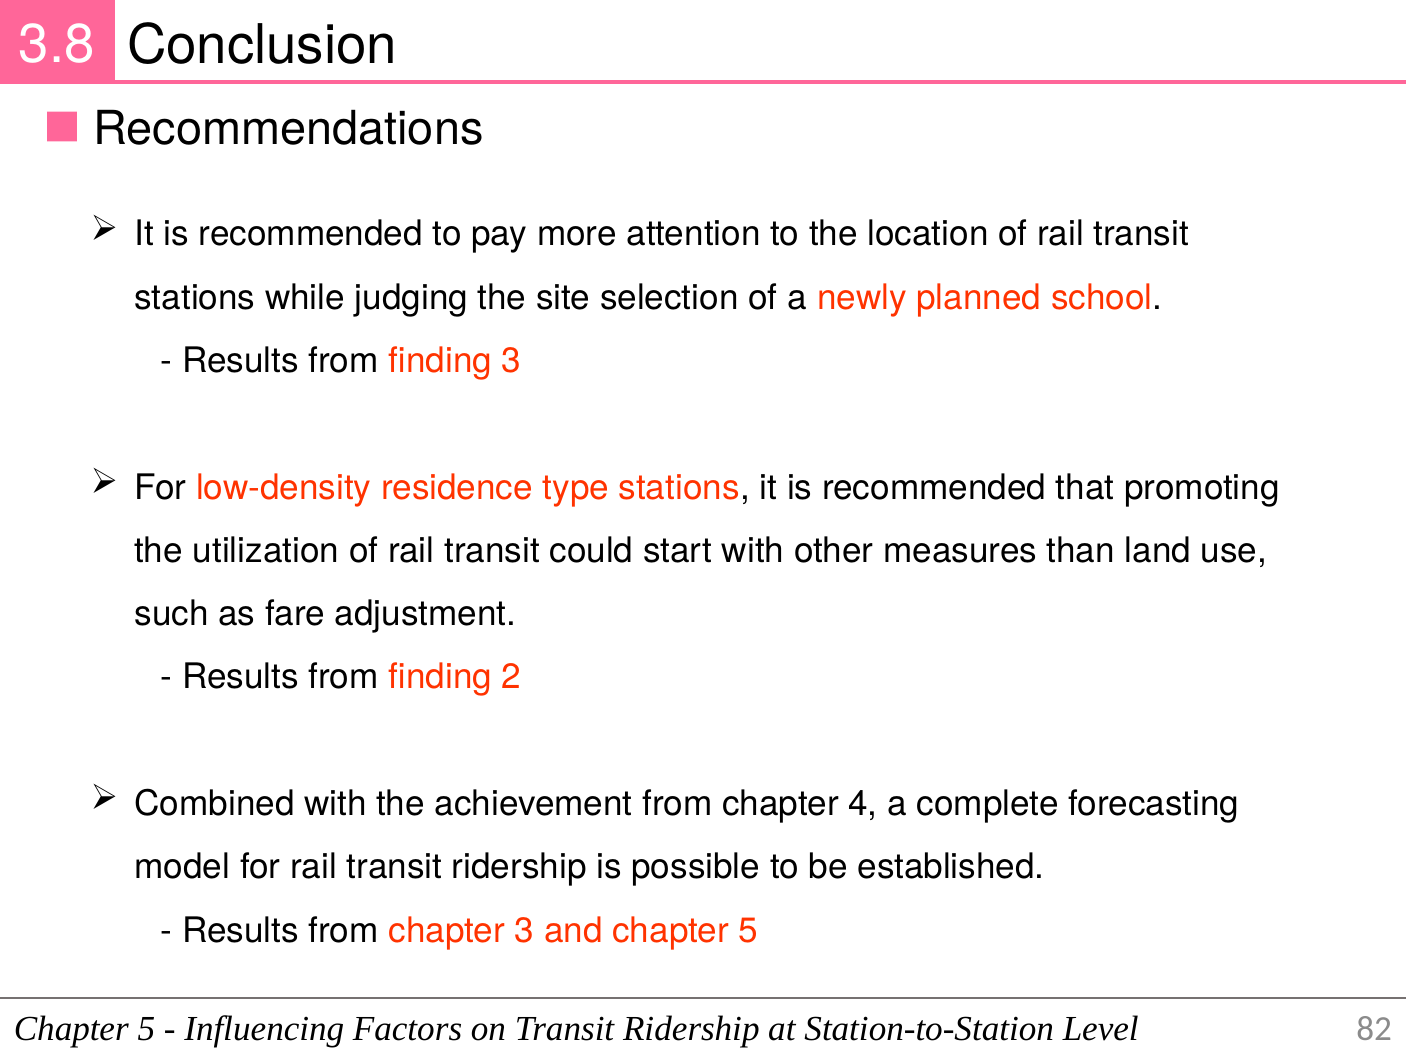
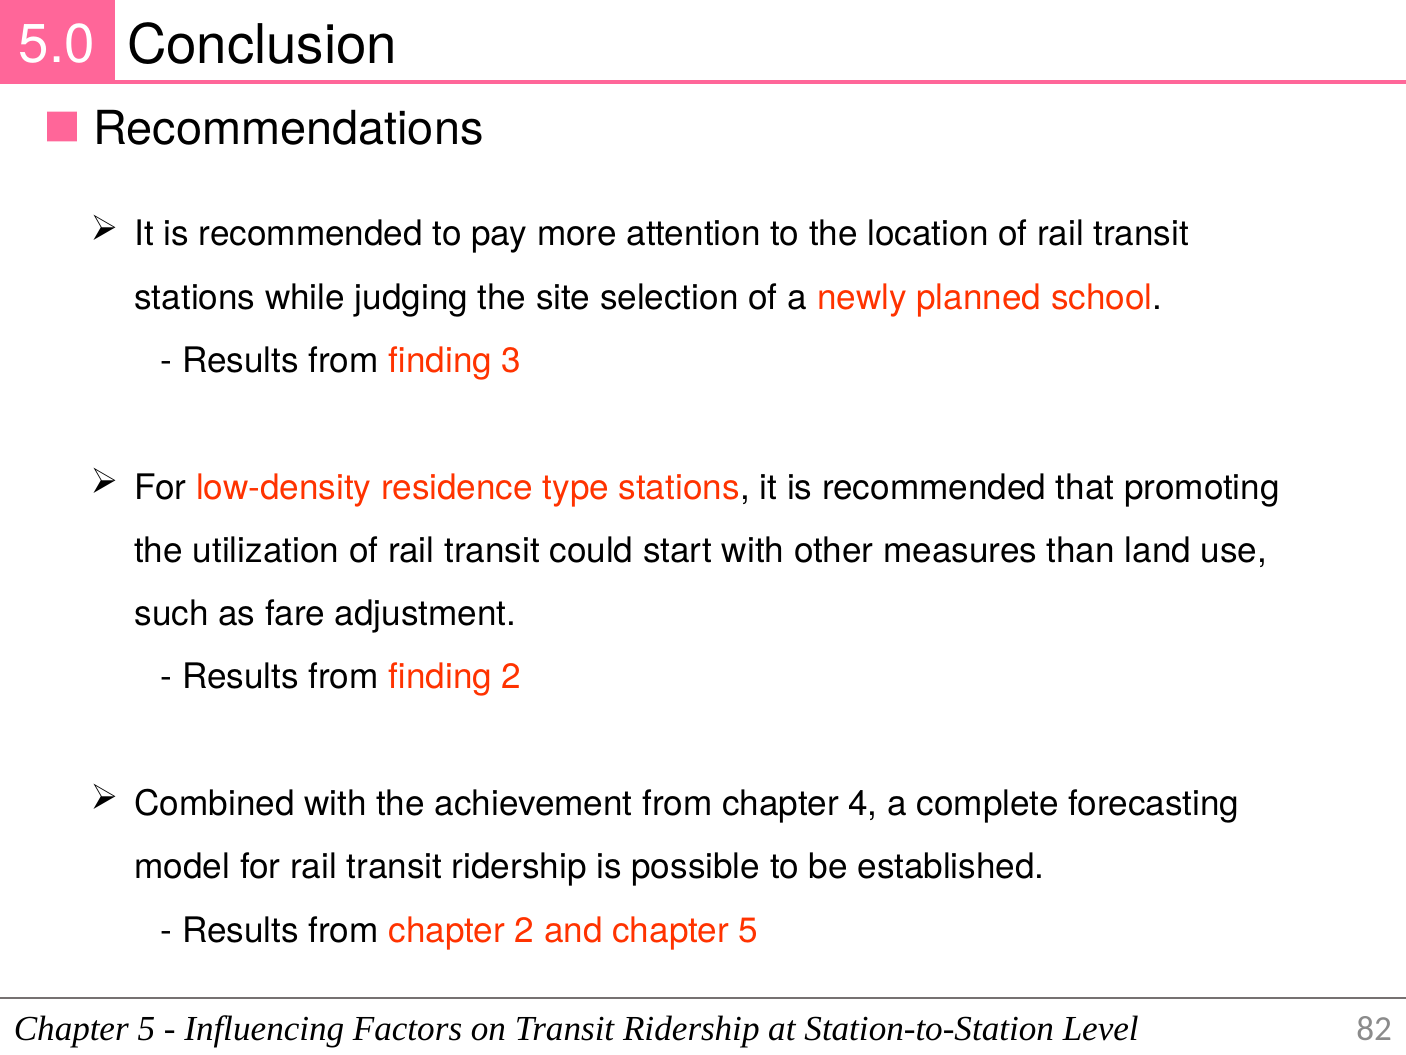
3.8: 3.8 -> 5.0
chapter 3: 3 -> 2
